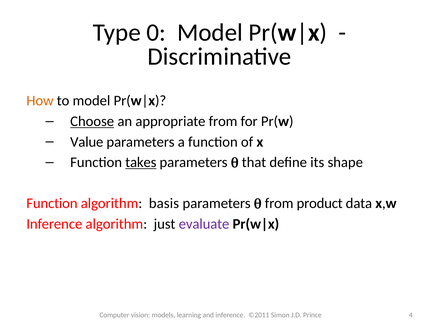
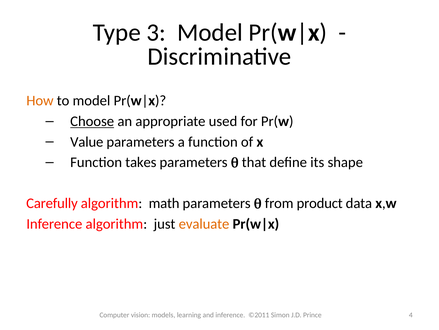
0: 0 -> 3
appropriate from: from -> used
takes underline: present -> none
Function at (52, 203): Function -> Carefully
basis: basis -> math
evaluate colour: purple -> orange
